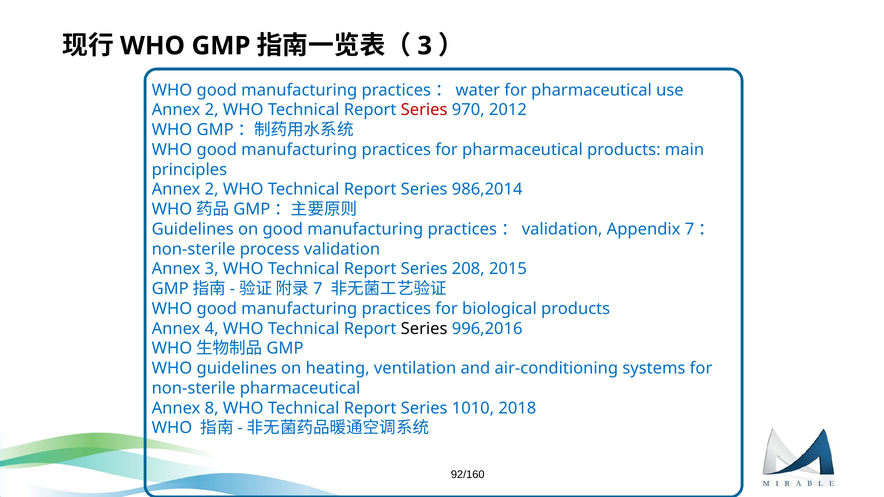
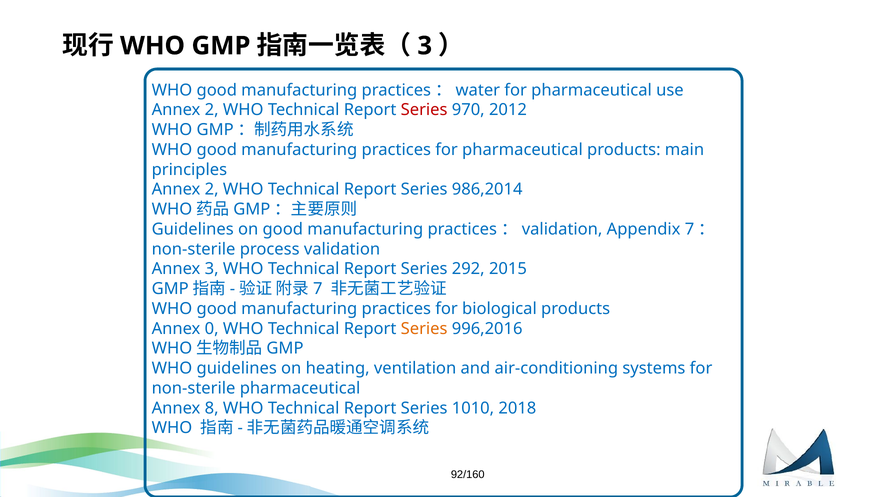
208: 208 -> 292
4: 4 -> 0
Series at (424, 329) colour: black -> orange
